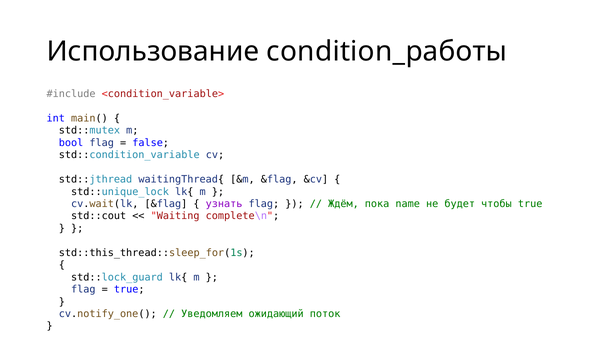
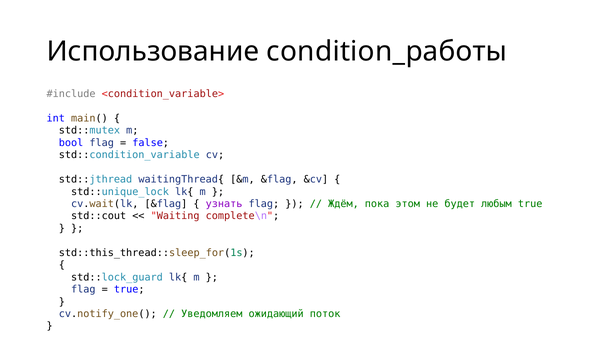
name: name -> этом
чтобы: чтобы -> любым
